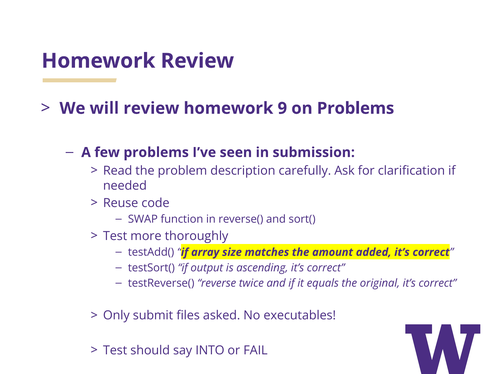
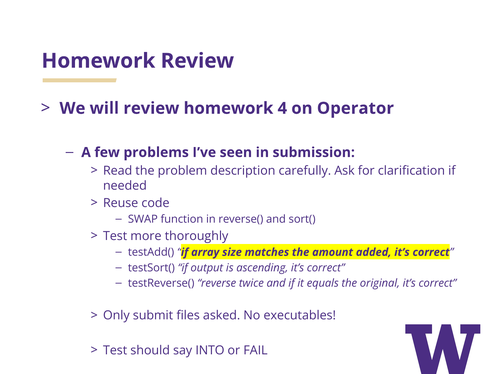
9: 9 -> 4
on Problems: Problems -> Operator
